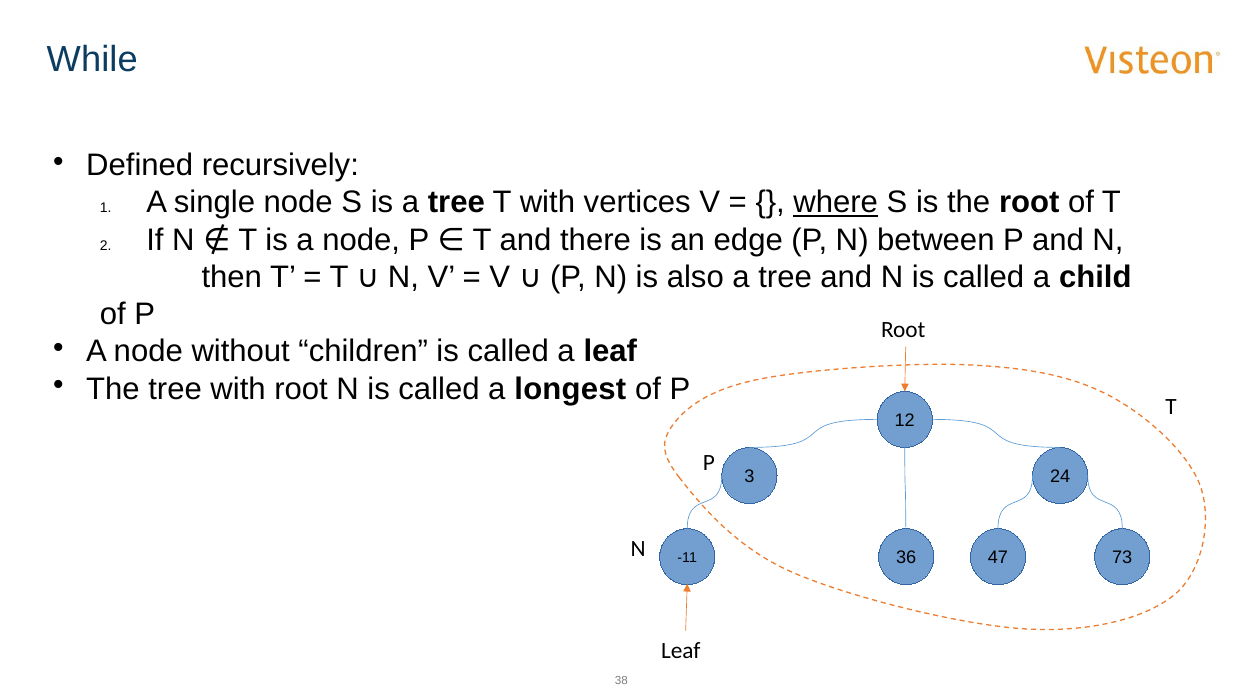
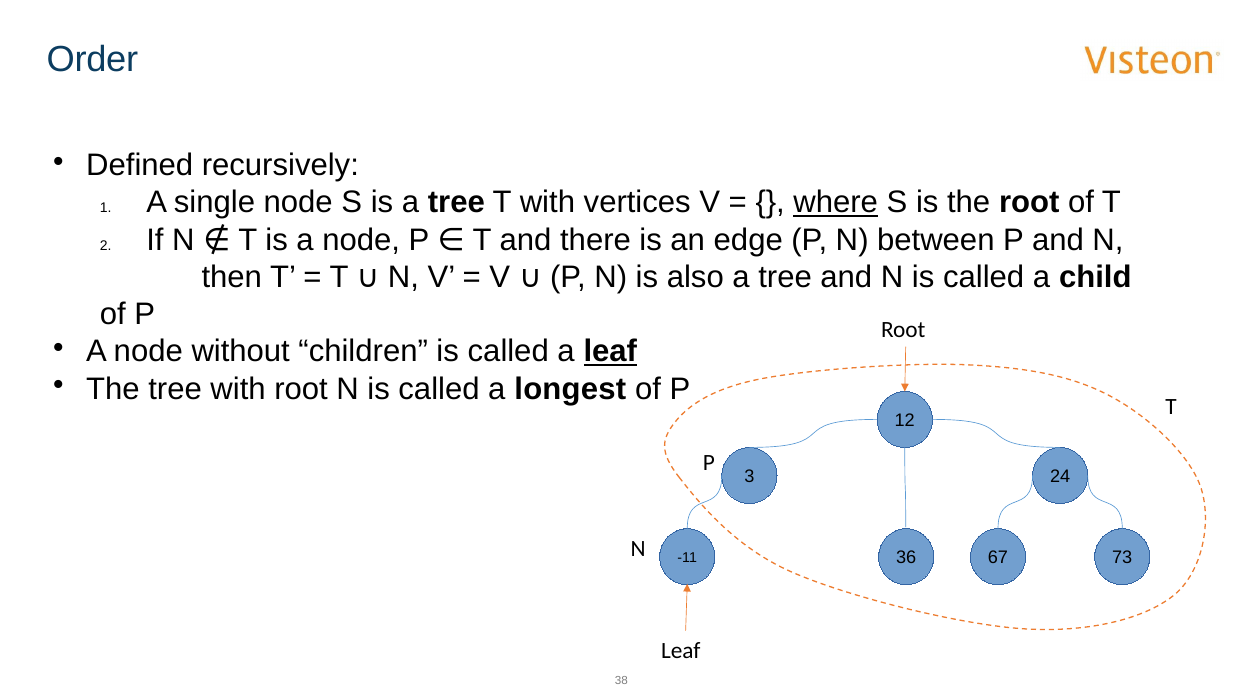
While: While -> Order
leaf at (610, 352) underline: none -> present
47: 47 -> 67
